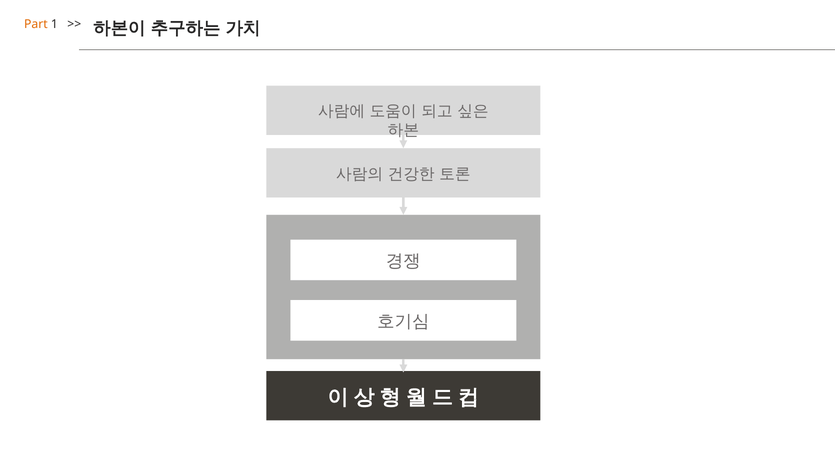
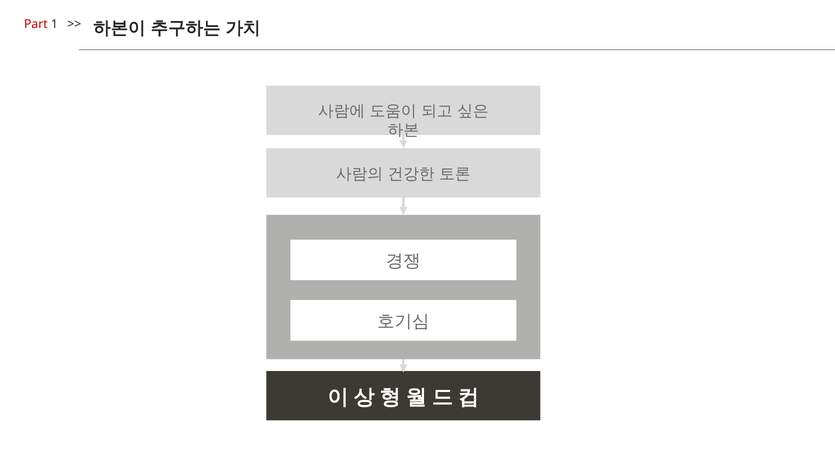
Part colour: orange -> red
